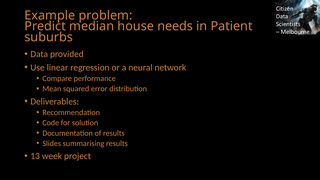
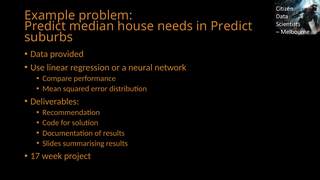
in Patient: Patient -> Predict
13: 13 -> 17
